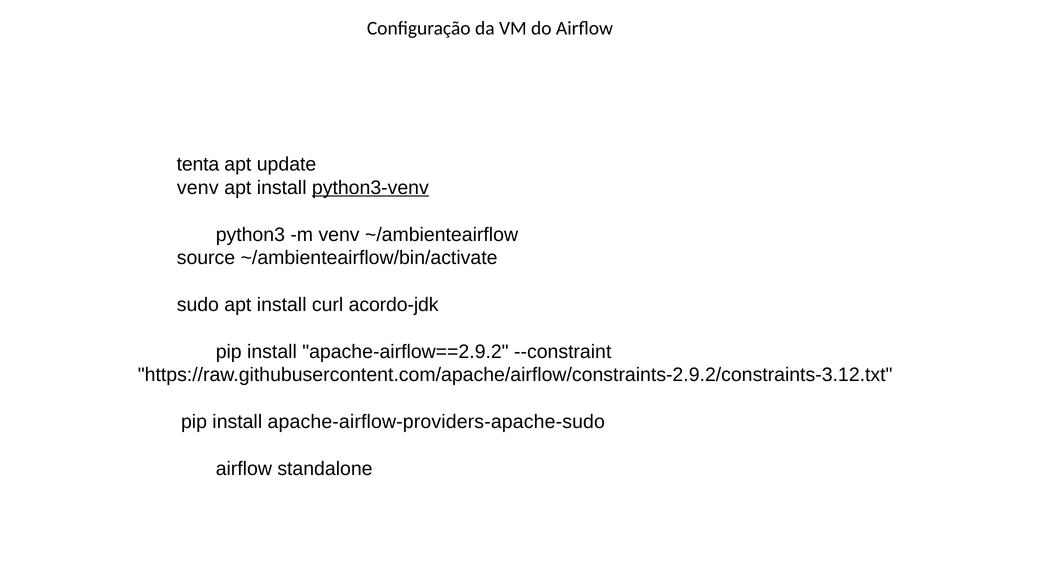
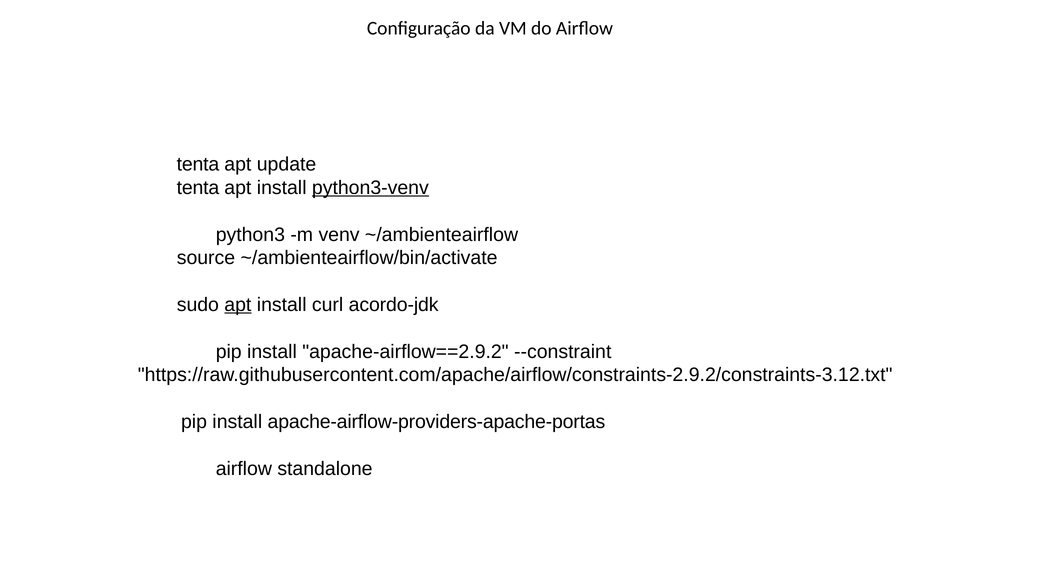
venv at (198, 188): venv -> tenta
apt at (238, 304) underline: none -> present
apache-airflow-providers-apache-sudo: apache-airflow-providers-apache-sudo -> apache-airflow-providers-apache-portas
